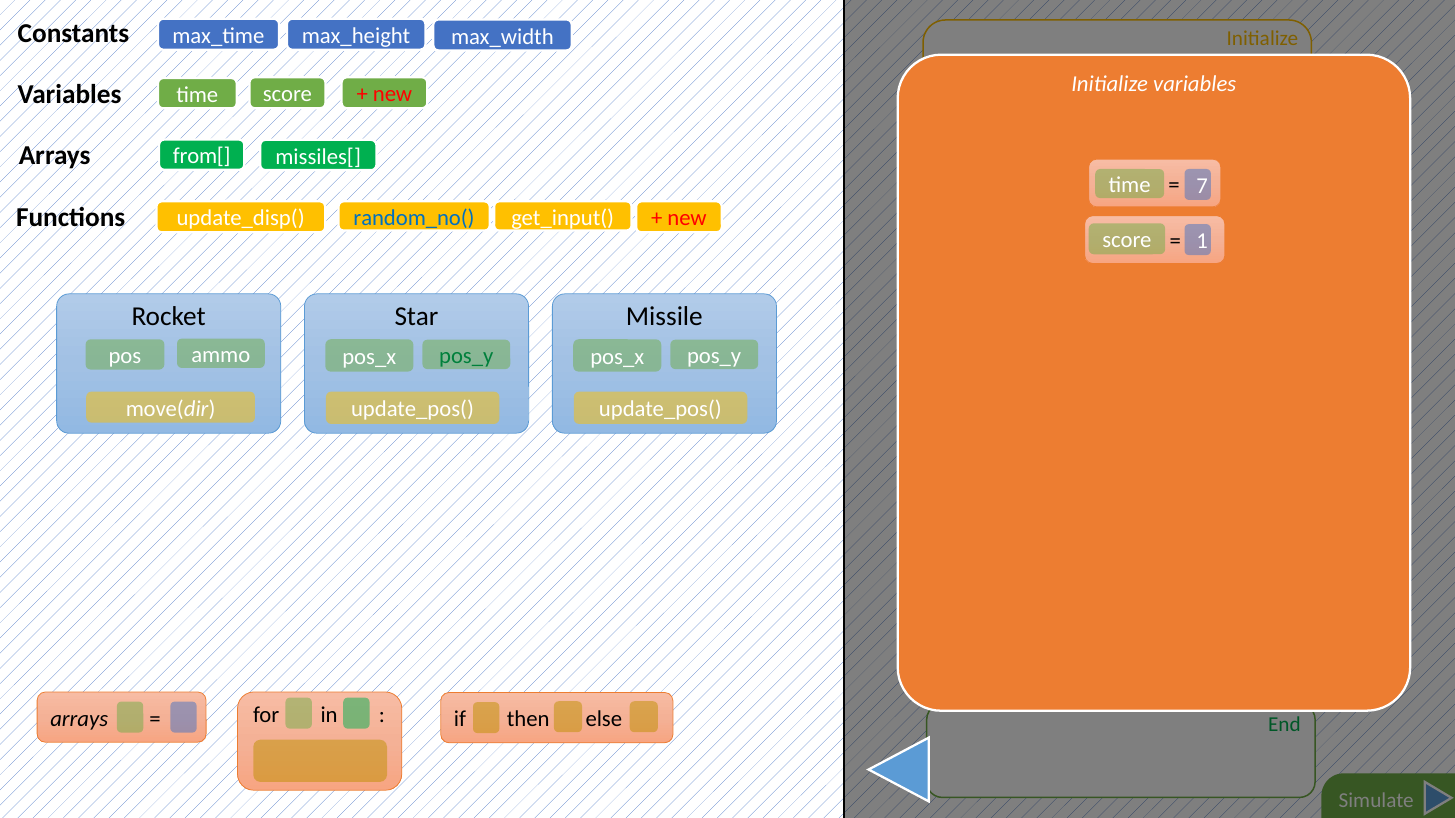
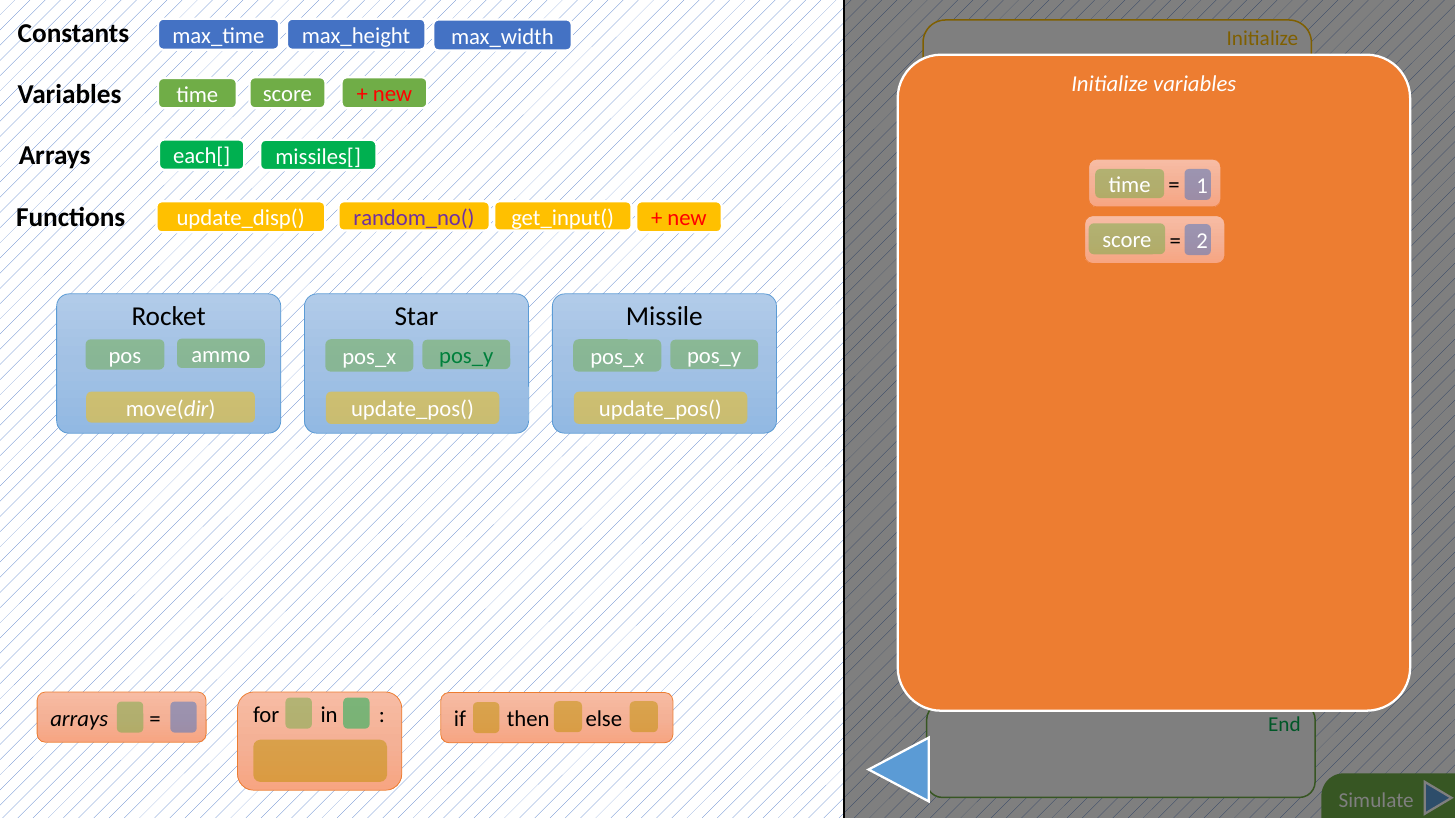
from[: from[ -> each[
7: 7 -> 1
random_no( colour: blue -> purple
1: 1 -> 2
